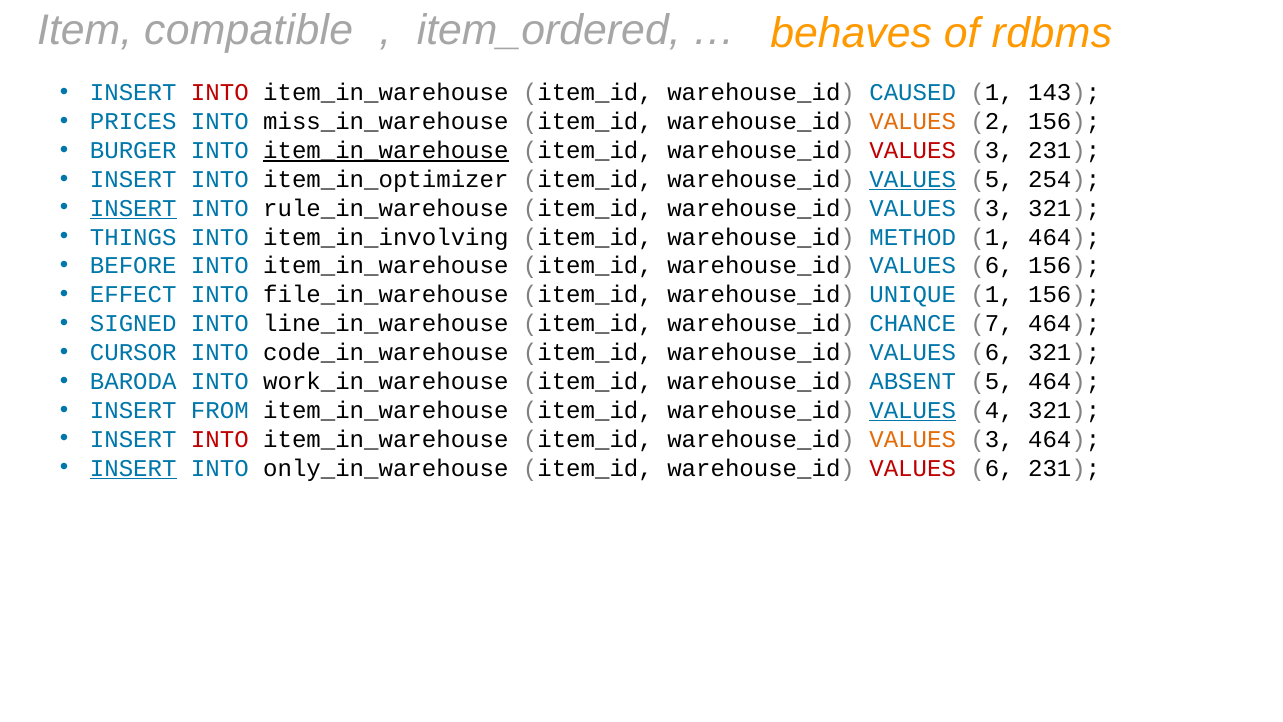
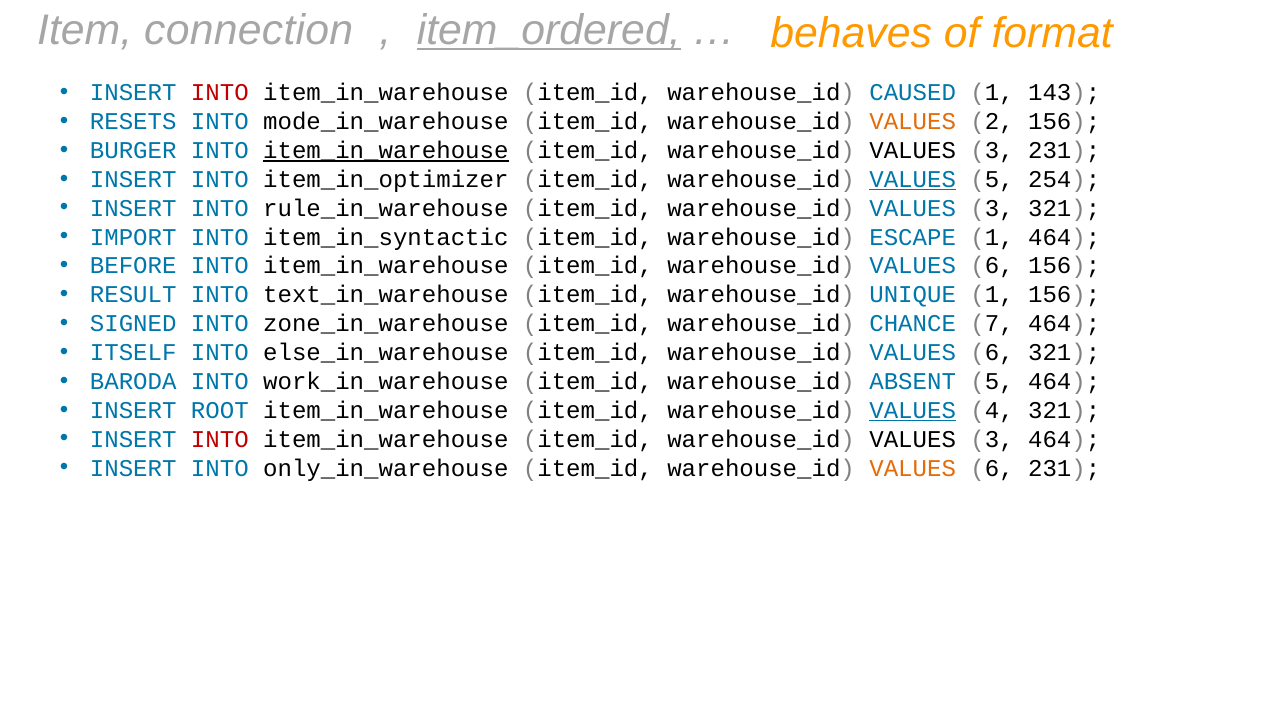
compatible: compatible -> connection
item_ordered underline: none -> present
rdbms: rdbms -> format
PRICES: PRICES -> RESETS
miss_in_warehouse: miss_in_warehouse -> mode_in_warehouse
VALUES at (913, 150) colour: red -> black
INSERT at (133, 208) underline: present -> none
THINGS: THINGS -> IMPORT
item_in_involving: item_in_involving -> item_in_syntactic
METHOD: METHOD -> ESCAPE
EFFECT: EFFECT -> RESULT
file_in_warehouse: file_in_warehouse -> text_in_warehouse
line_in_warehouse: line_in_warehouse -> zone_in_warehouse
CURSOR: CURSOR -> ITSELF
code_in_warehouse: code_in_warehouse -> else_in_warehouse
FROM: FROM -> ROOT
VALUES at (913, 439) colour: orange -> black
INSERT at (133, 468) underline: present -> none
VALUES at (913, 468) colour: red -> orange
